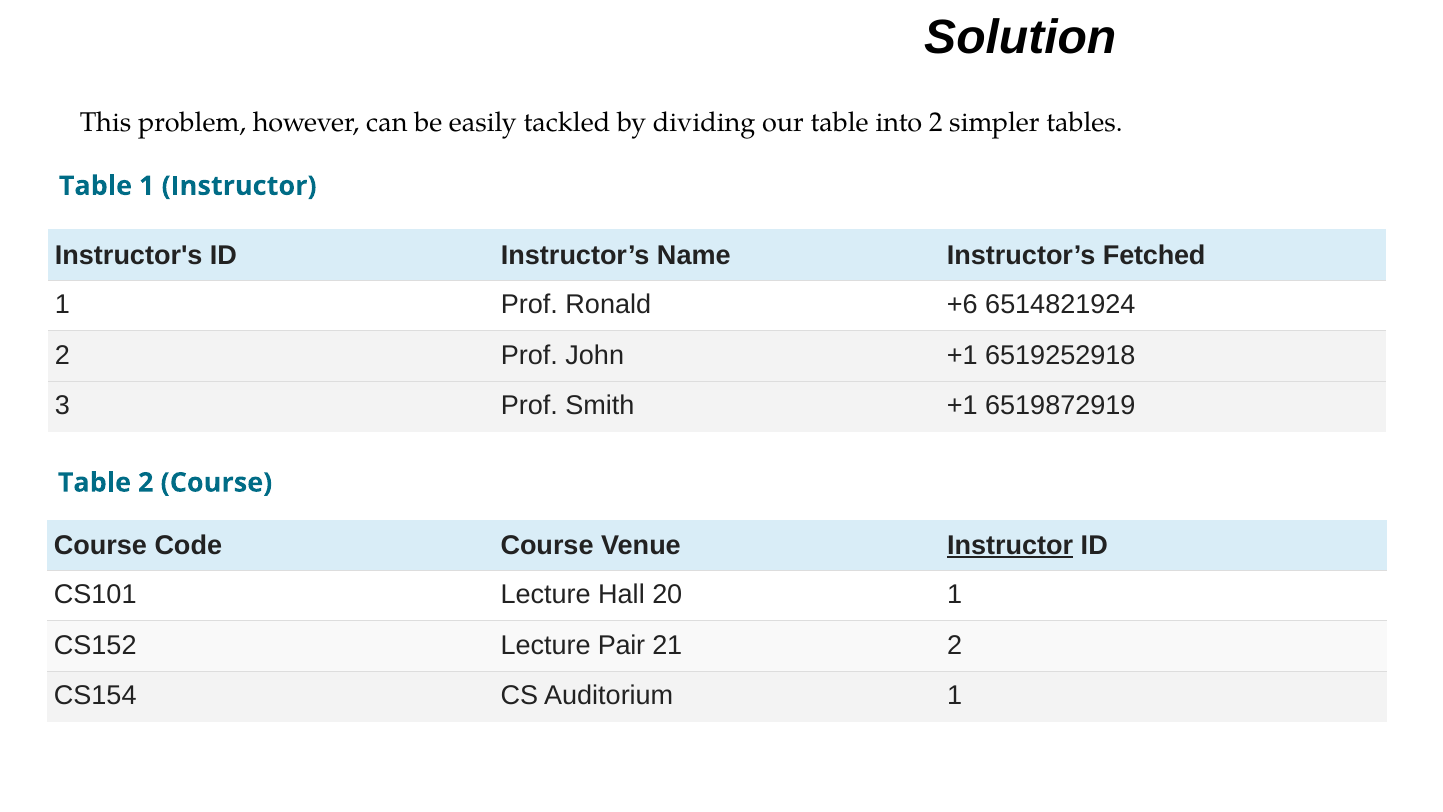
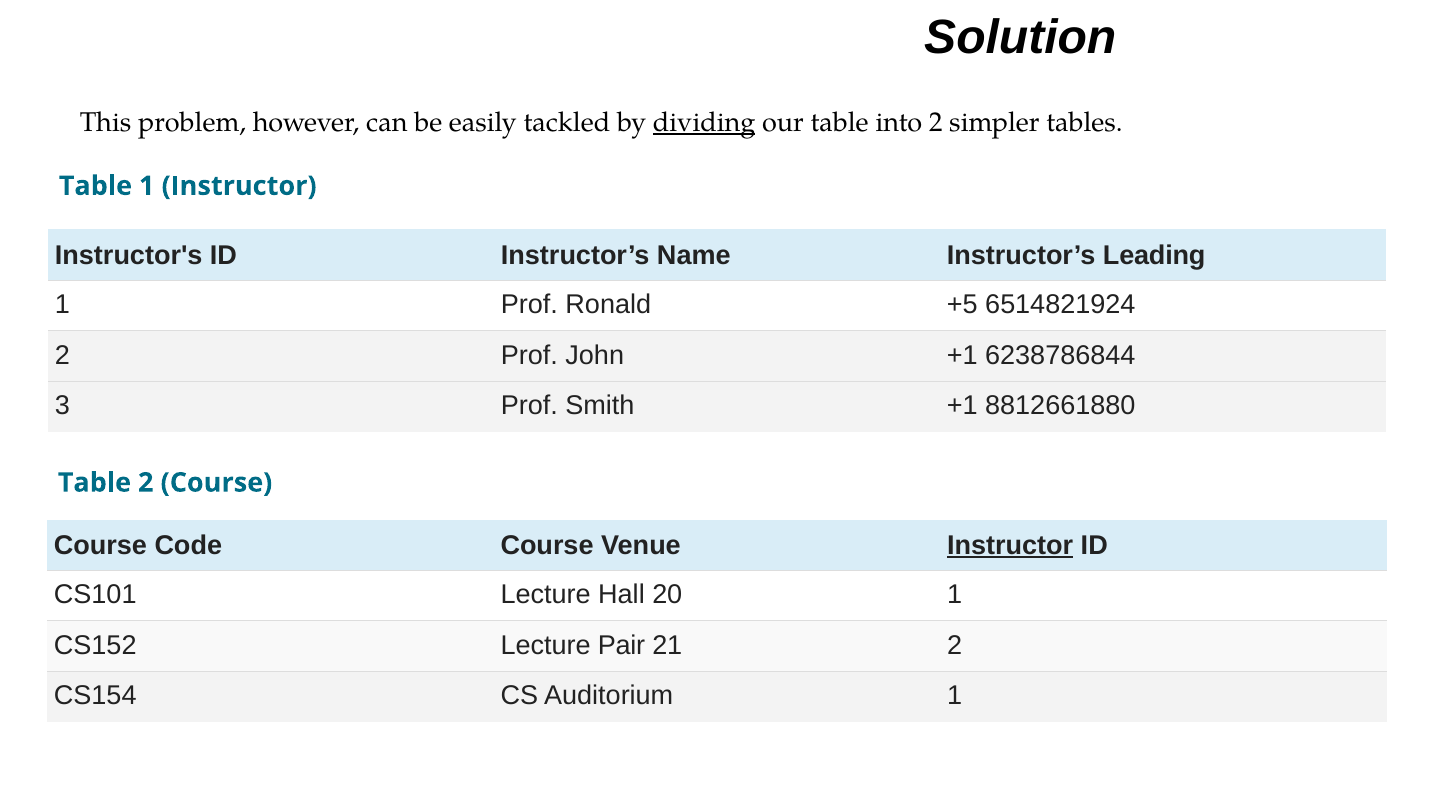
dividing underline: none -> present
Fetched: Fetched -> Leading
+6: +6 -> +5
6519252918: 6519252918 -> 6238786844
6519872919: 6519872919 -> 8812661880
